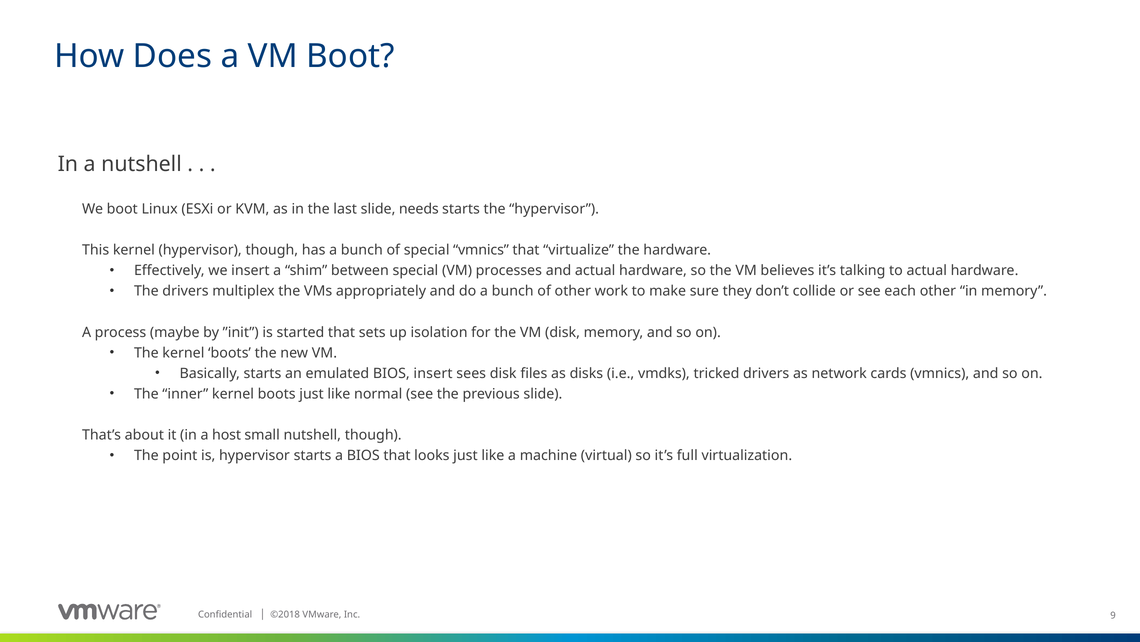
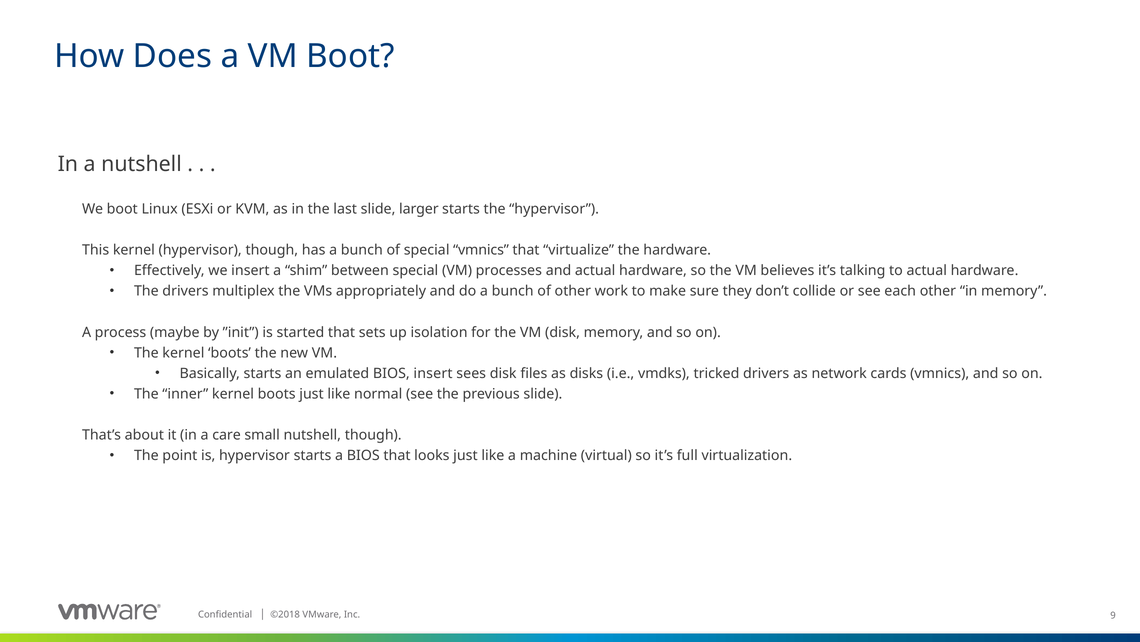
needs: needs -> larger
host: host -> care
